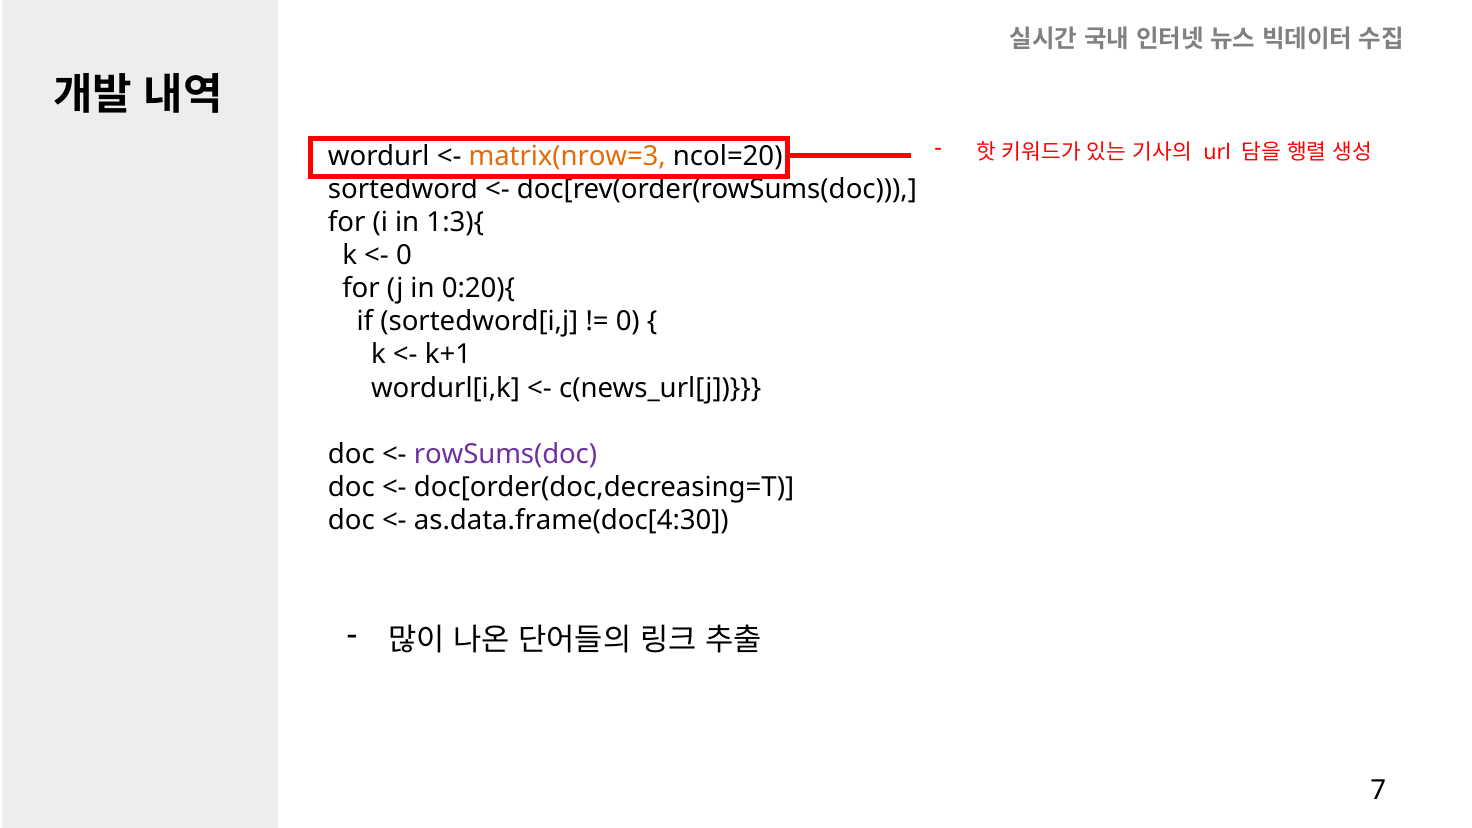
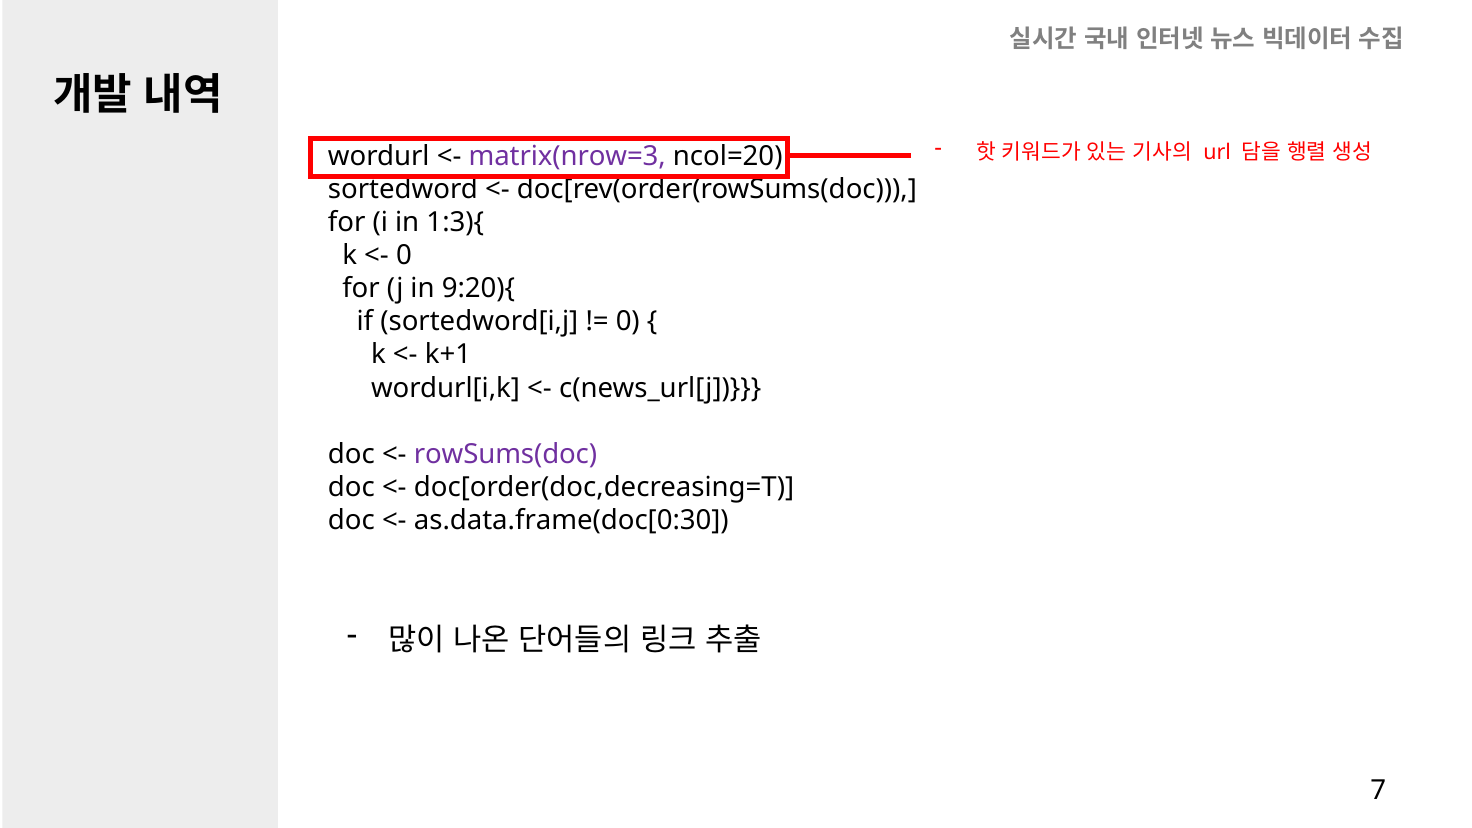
matrix(nrow=3 colour: orange -> purple
0:20){: 0:20){ -> 9:20){
as.data.frame(doc[4:30: as.data.frame(doc[4:30 -> as.data.frame(doc[0:30
